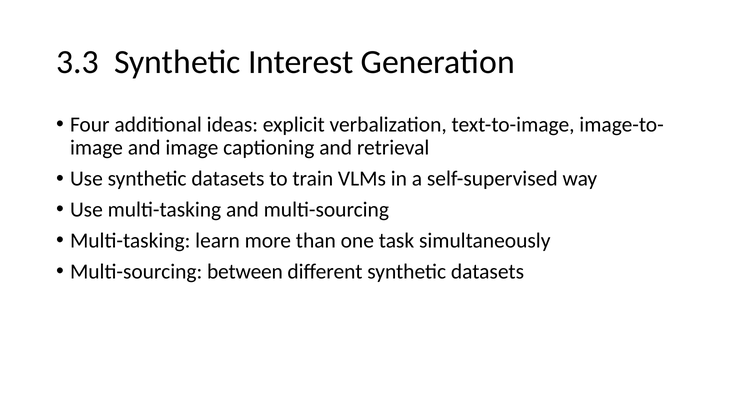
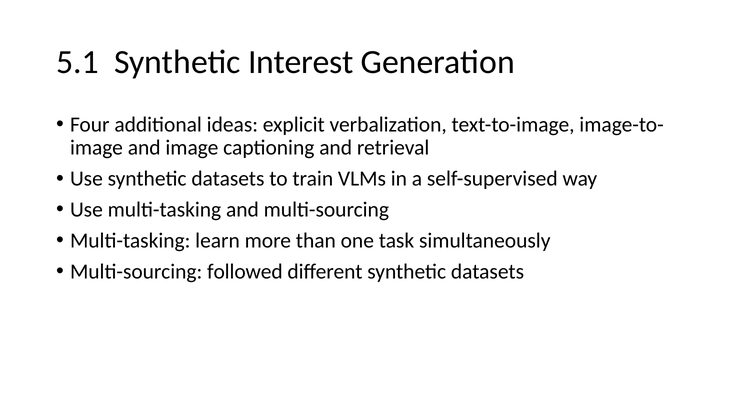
3.3: 3.3 -> 5.1
between: between -> followed
